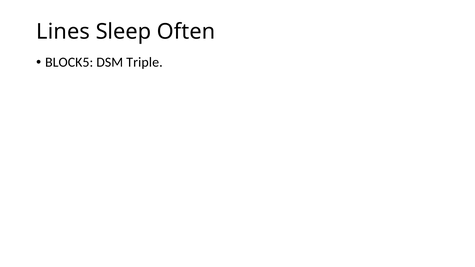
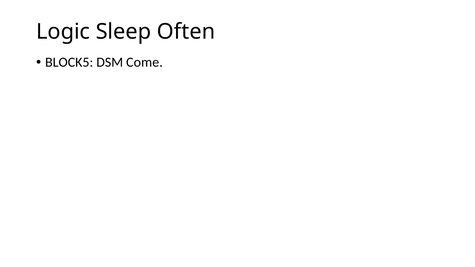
Lines: Lines -> Logic
Triple: Triple -> Come
